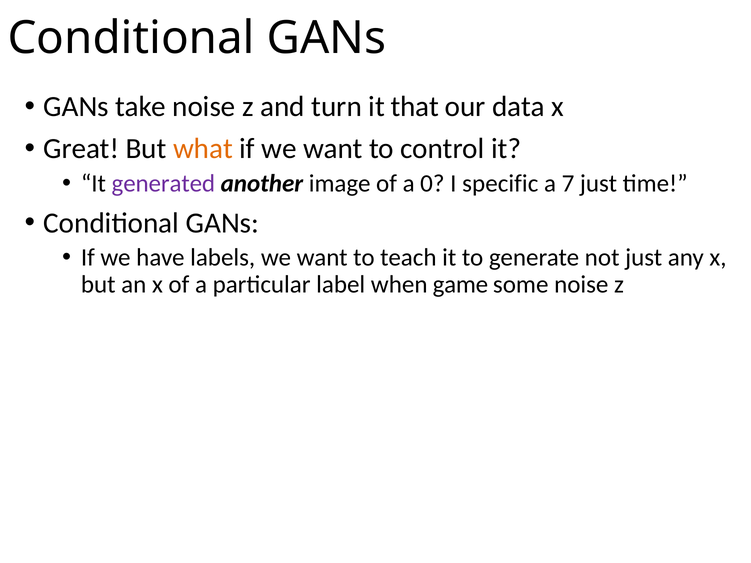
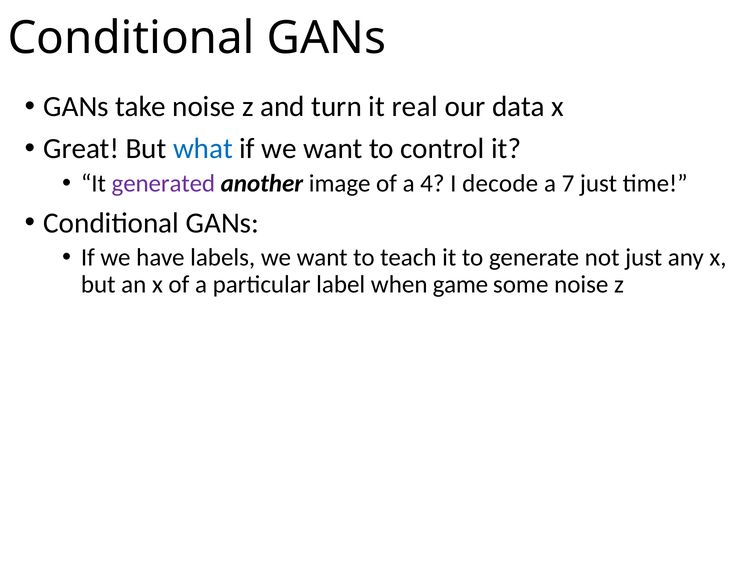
that: that -> real
what colour: orange -> blue
0: 0 -> 4
specific: specific -> decode
